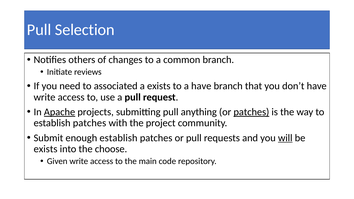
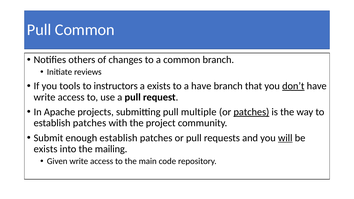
Pull Selection: Selection -> Common
need: need -> tools
associated: associated -> instructors
don’t underline: none -> present
Apache underline: present -> none
anything: anything -> multiple
choose: choose -> mailing
